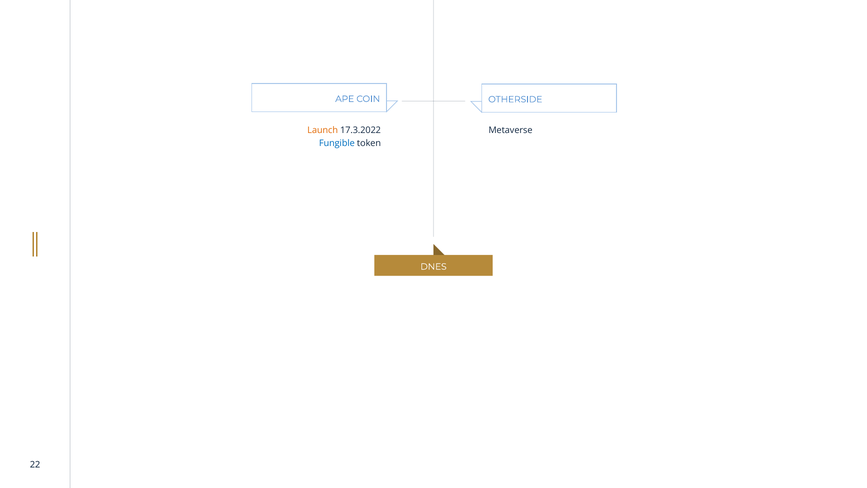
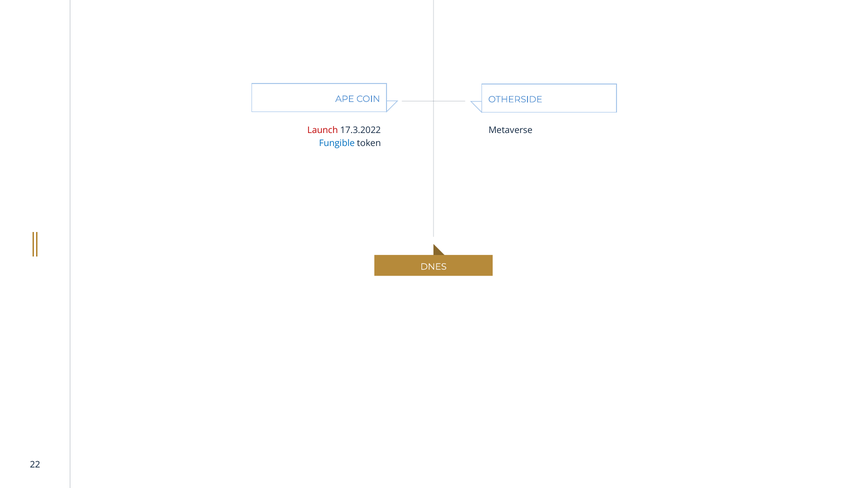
Launch colour: orange -> red
